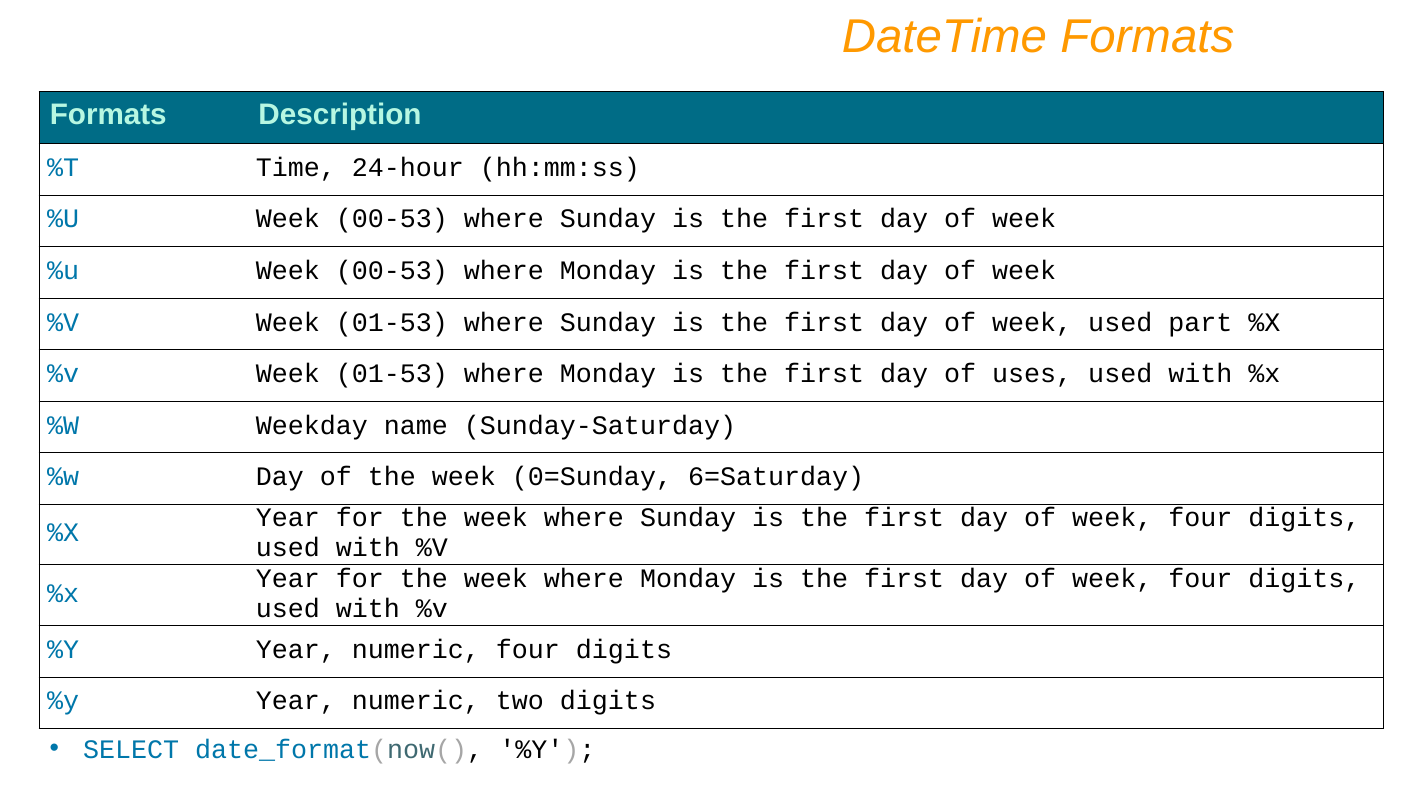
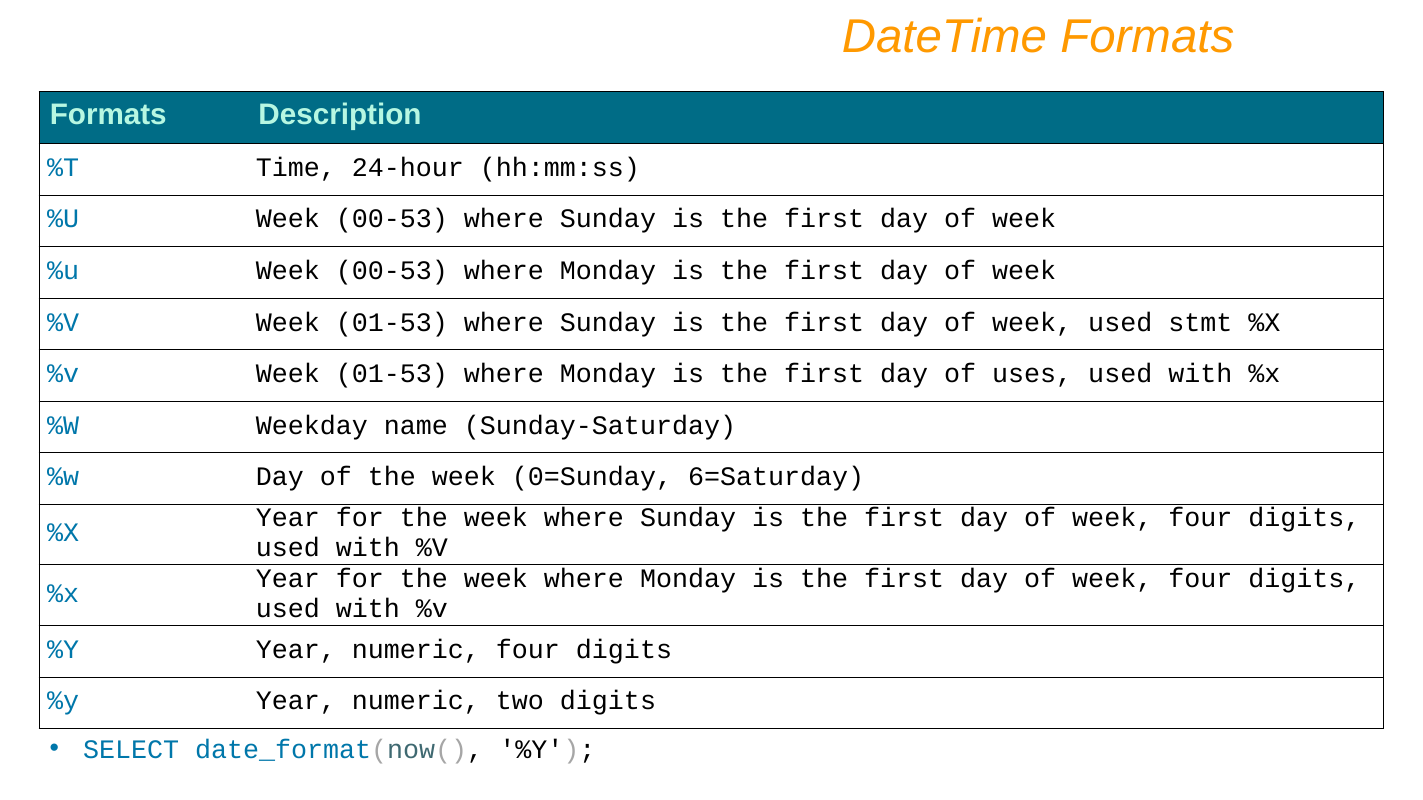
part: part -> stmt
